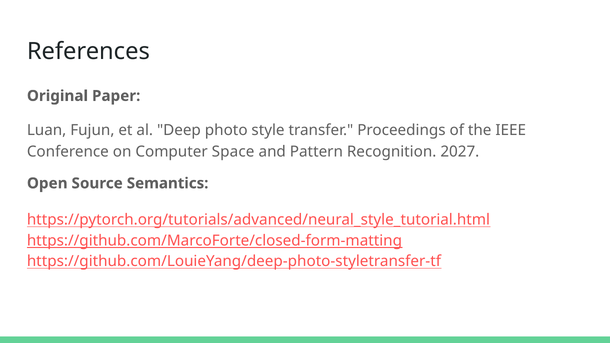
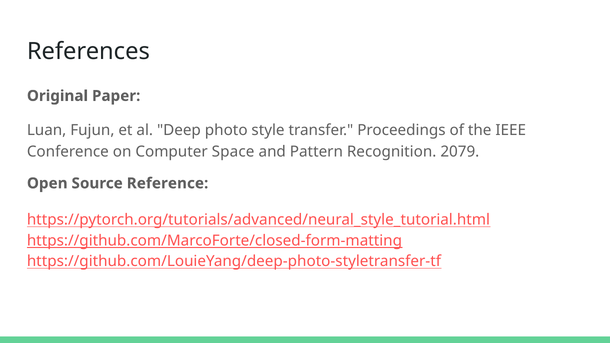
2027: 2027 -> 2079
Semantics: Semantics -> Reference
